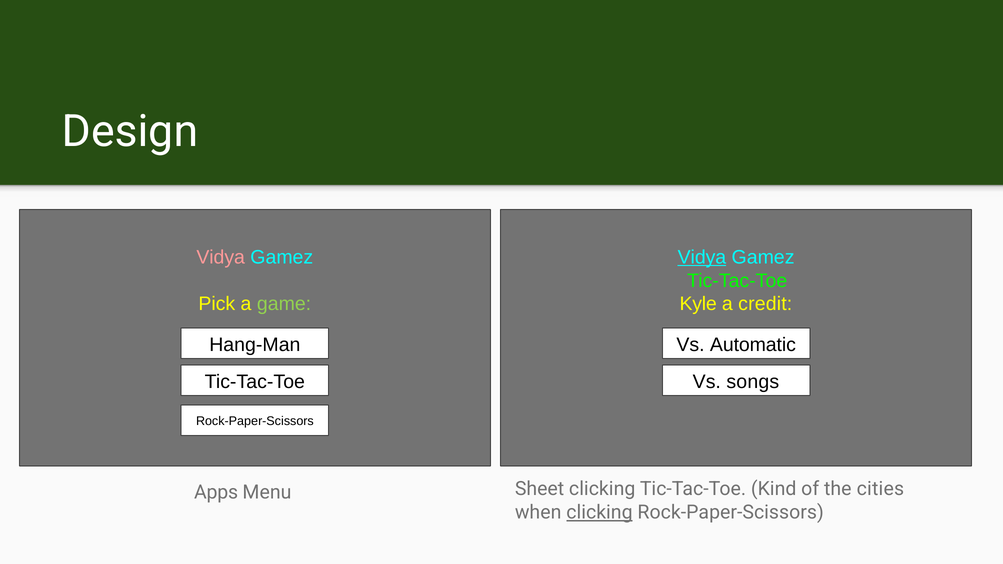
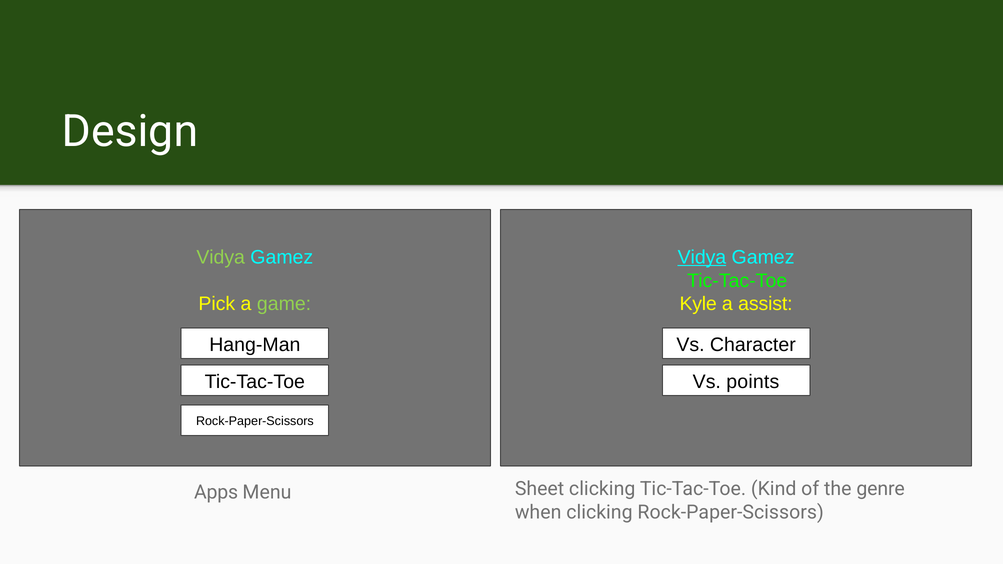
Vidya at (221, 257) colour: pink -> light green
credit: credit -> assist
Automatic: Automatic -> Character
songs: songs -> points
cities: cities -> genre
clicking at (599, 513) underline: present -> none
